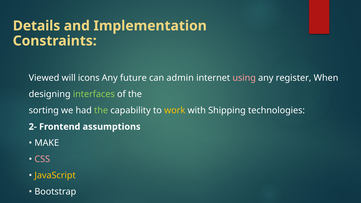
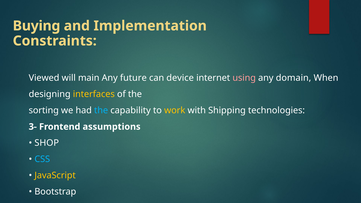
Details: Details -> Buying
icons: icons -> main
admin: admin -> device
register: register -> domain
interfaces colour: light green -> yellow
the at (101, 111) colour: light green -> light blue
2-: 2- -> 3-
MAKE: MAKE -> SHOP
CSS colour: pink -> light blue
